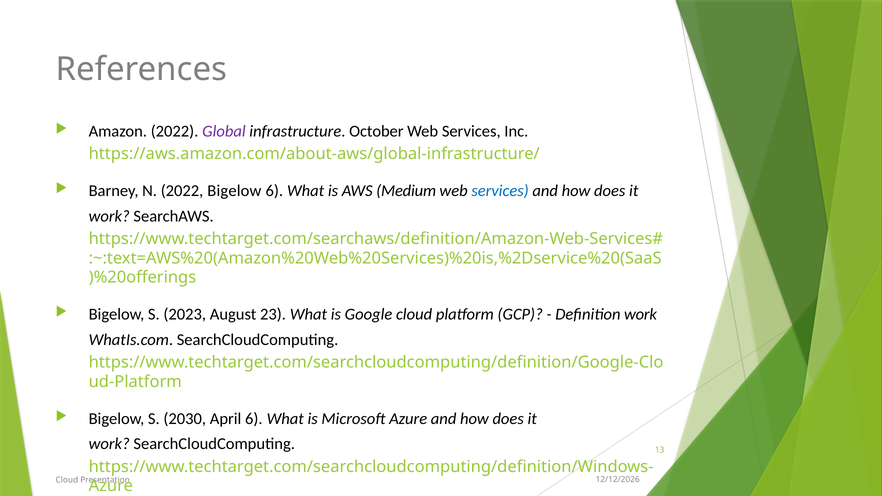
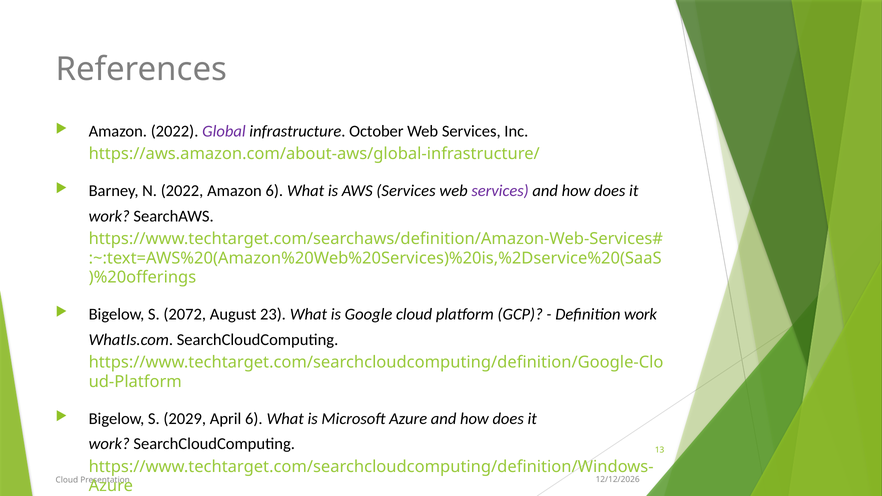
2022 Bigelow: Bigelow -> Amazon
AWS Medium: Medium -> Services
services at (500, 191) colour: blue -> purple
2023: 2023 -> 2072
2030: 2030 -> 2029
